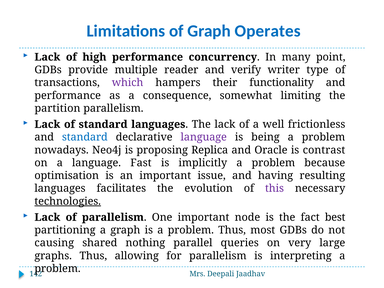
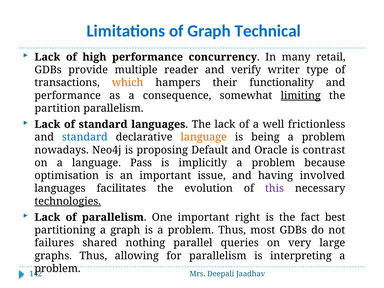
Operates: Operates -> Technical
point: point -> retail
which colour: purple -> orange
limiting underline: none -> present
language at (204, 137) colour: purple -> orange
Replica: Replica -> Default
Fast: Fast -> Pass
resulting: resulting -> involved
node: node -> right
causing: causing -> failures
